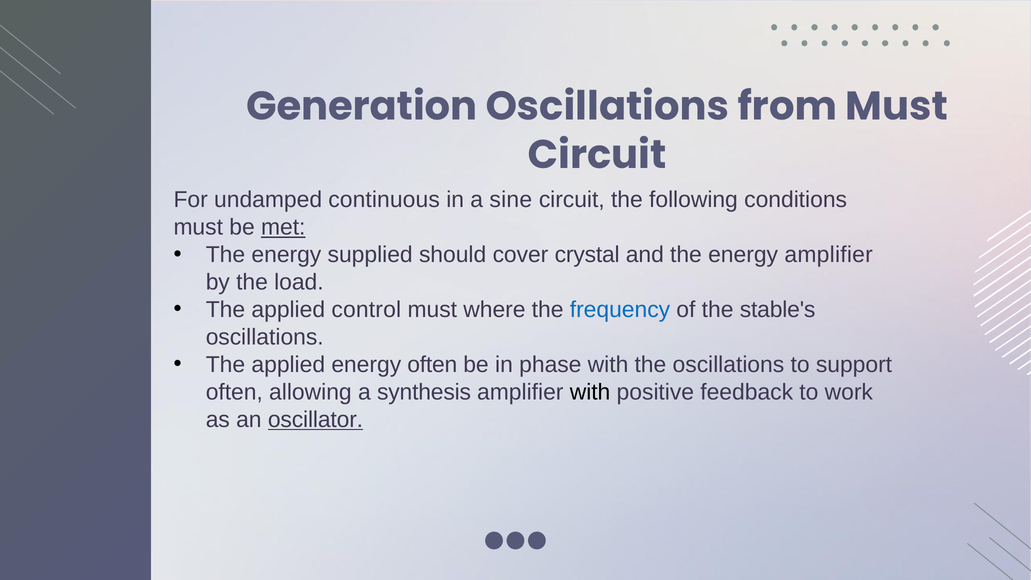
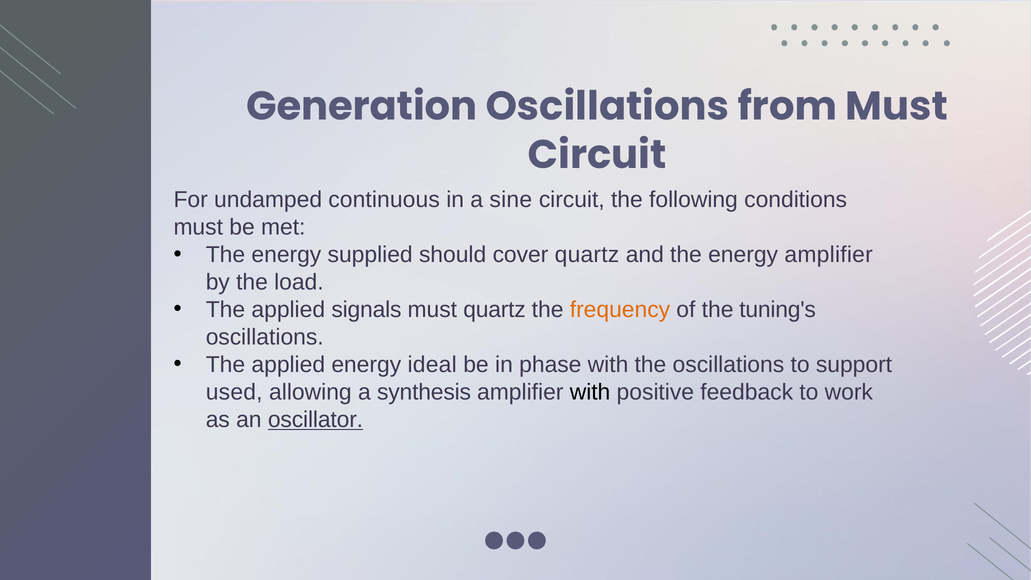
met underline: present -> none
cover crystal: crystal -> quartz
control: control -> signals
must where: where -> quartz
frequency colour: blue -> orange
stable's: stable's -> tuning's
energy often: often -> ideal
often at (234, 392): often -> used
